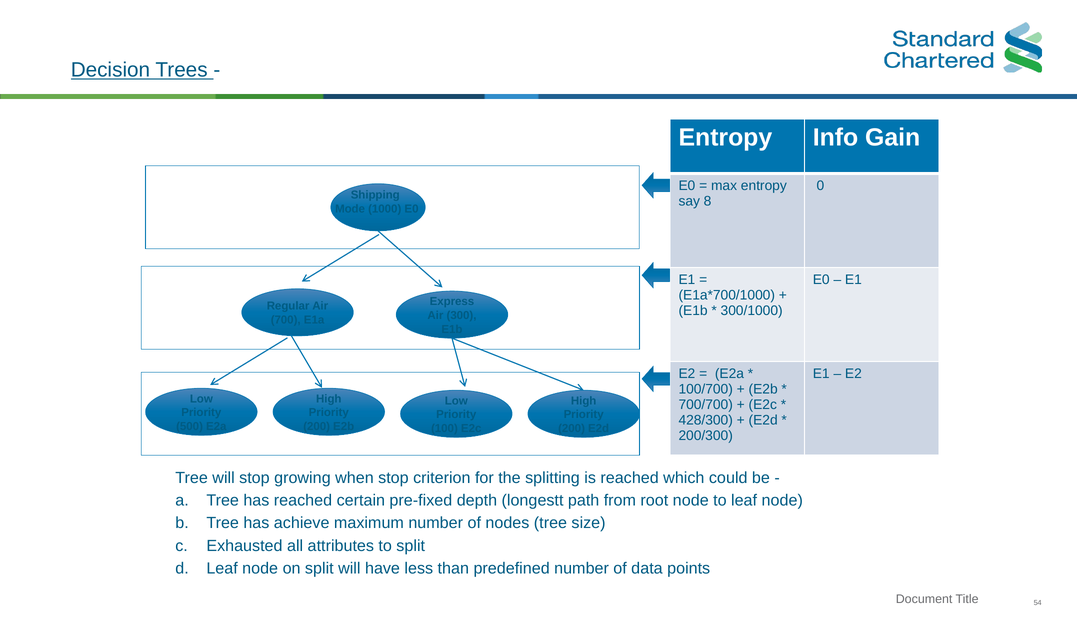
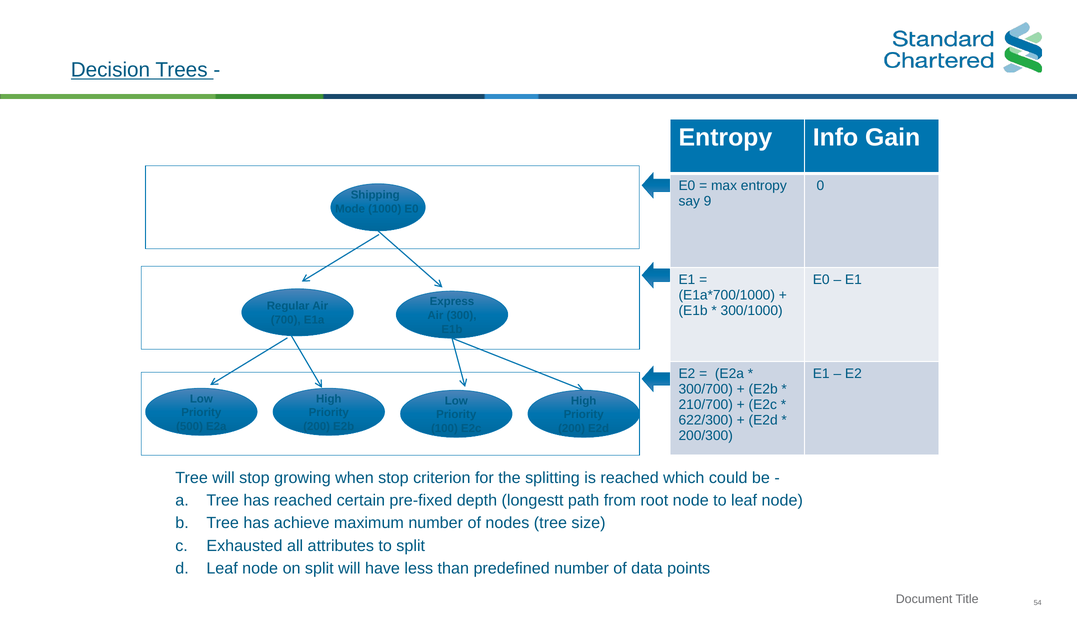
8: 8 -> 9
100/700: 100/700 -> 300/700
700/700: 700/700 -> 210/700
428/300: 428/300 -> 622/300
